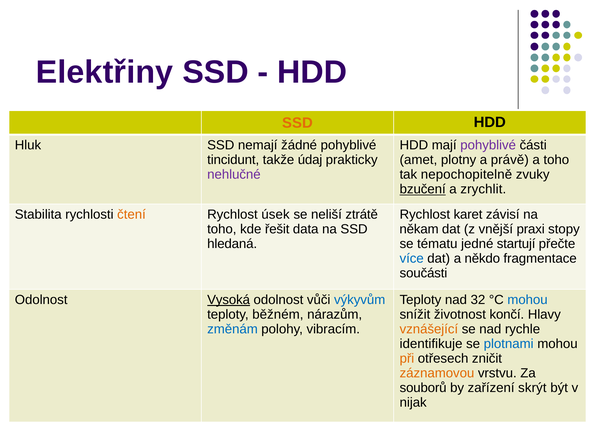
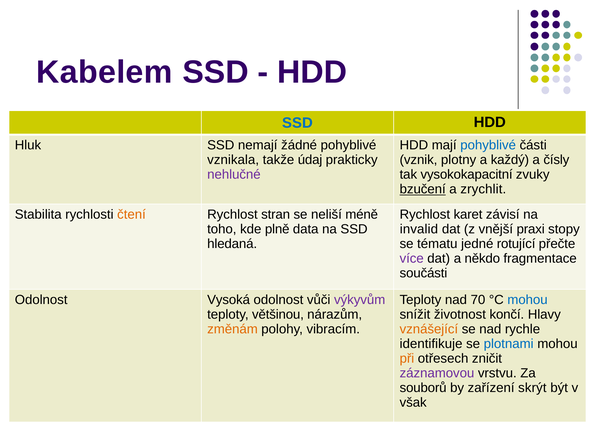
Elektřiny: Elektřiny -> Kabelem
SSD at (297, 123) colour: orange -> blue
pohyblivé at (488, 145) colour: purple -> blue
tincidunt: tincidunt -> vznikala
amet: amet -> vznik
právě: právě -> každý
a toho: toho -> čísly
nepochopitelně: nepochopitelně -> vysokokapacitní
úsek: úsek -> stran
ztrátě: ztrátě -> méně
řešit: řešit -> plně
někam: někam -> invalid
startují: startují -> rotující
více colour: blue -> purple
Vysoká underline: present -> none
výkyvům colour: blue -> purple
32: 32 -> 70
běžném: běžném -> většinou
změnám colour: blue -> orange
záznamovou colour: orange -> purple
nijak: nijak -> však
